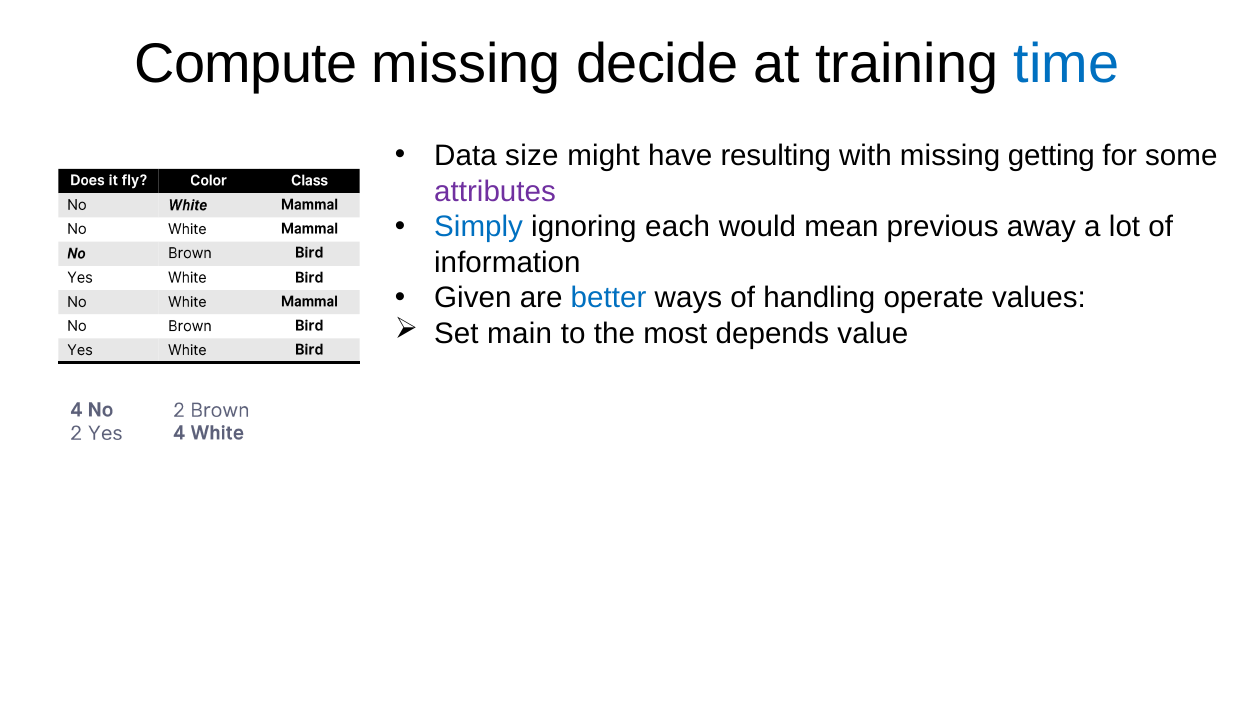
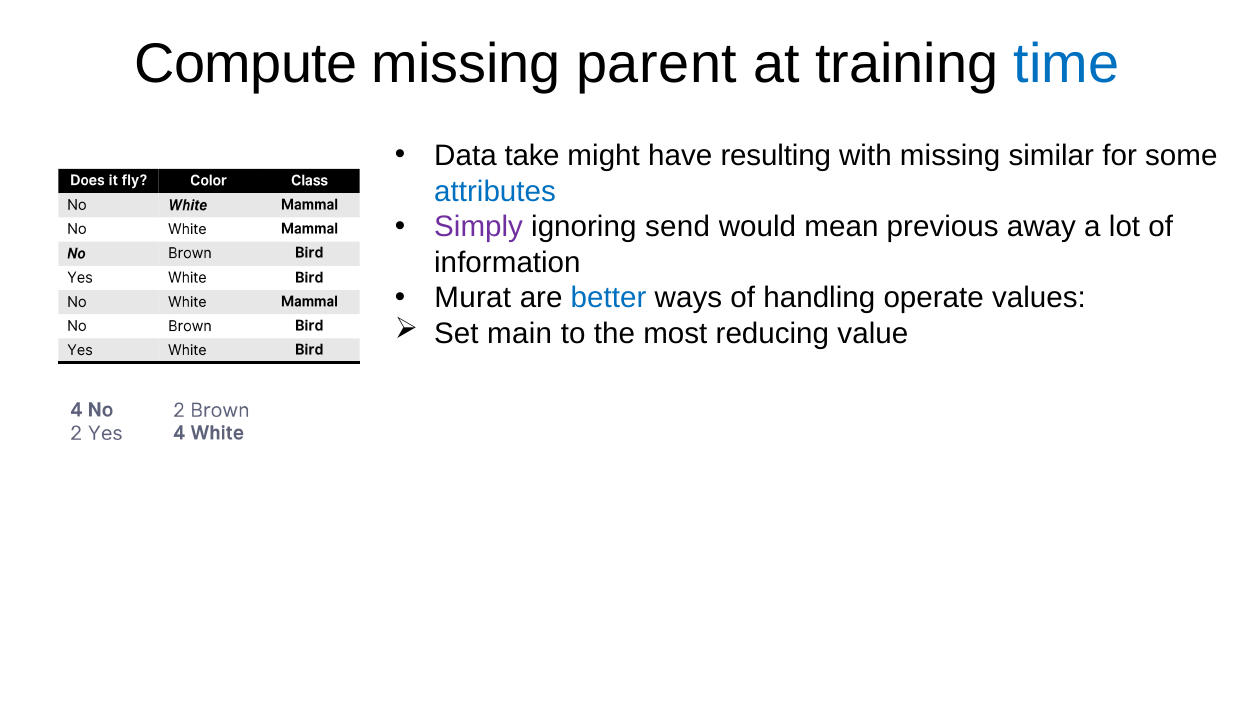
decide: decide -> parent
size: size -> take
getting: getting -> similar
attributes colour: purple -> blue
Simply colour: blue -> purple
each: each -> send
Given: Given -> Murat
depends: depends -> reducing
